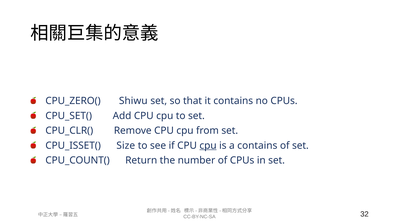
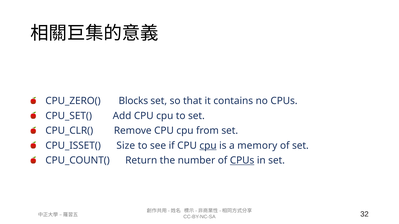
Shiwu: Shiwu -> Blocks
a contains: contains -> memory
CPUs at (242, 161) underline: none -> present
